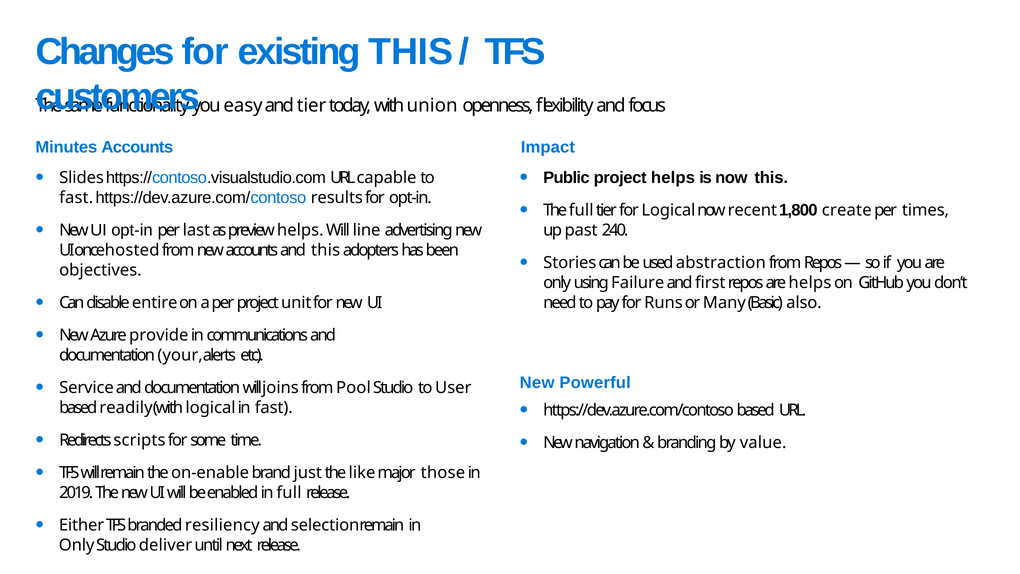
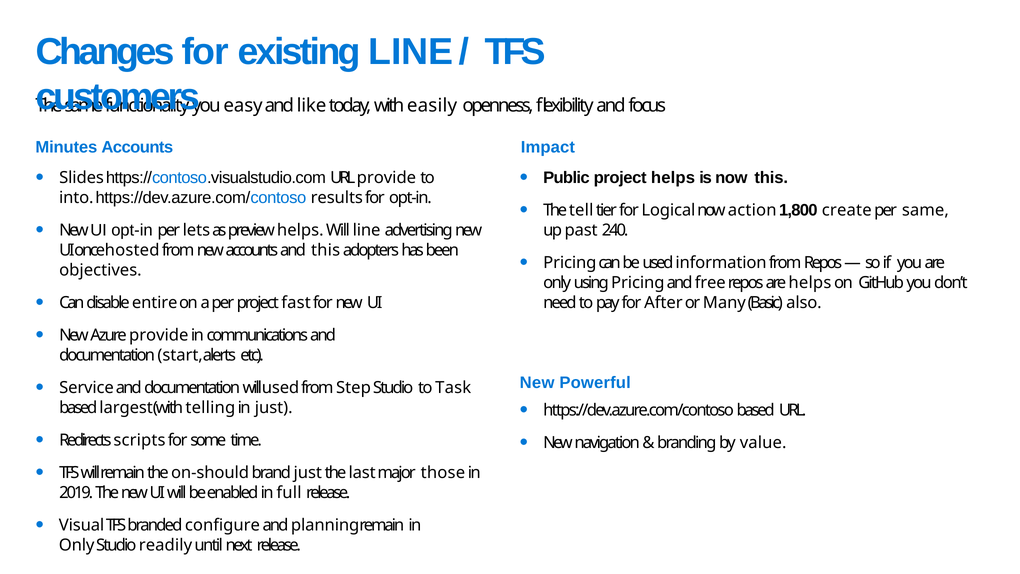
existing THIS: THIS -> LINE
and tier: tier -> like
union: union -> easily
URL capable: capable -> provide
fast at (76, 198): fast -> into
The full: full -> tell
recent: recent -> action
per times: times -> same
last: last -> lets
Stories at (570, 263): Stories -> Pricing
abstraction: abstraction -> information
using Failure: Failure -> Pricing
first: first -> free
unit: unit -> fast
Runs: Runs -> After
your: your -> start
will joins: joins -> used
Pool: Pool -> Step
User: User -> Task
readily: readily -> largest
with logical: logical -> telling
in fast: fast -> just
on-enable: on-enable -> on-should
like: like -> last
Either: Either -> Visual
resiliency: resiliency -> configure
selection: selection -> planning
deliver: deliver -> readily
